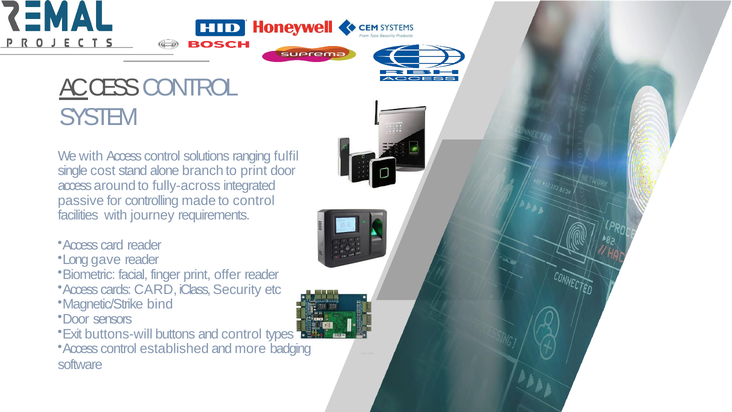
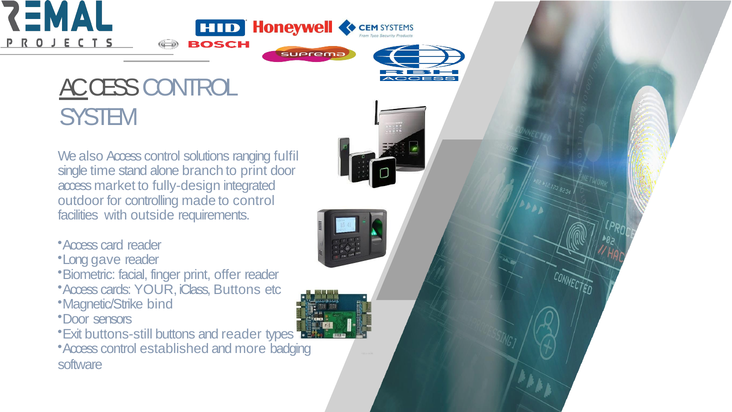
We with: with -> also
cost: cost -> time
around: around -> market
fully-across: fully-across -> fully-design
passive: passive -> outdoor
journey: journey -> outside
cards CARD: CARD -> YOUR
iClass Security: Security -> Buttons
buttons-will: buttons-will -> buttons-still
and control: control -> reader
